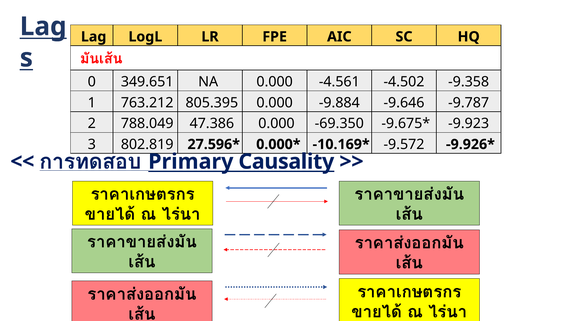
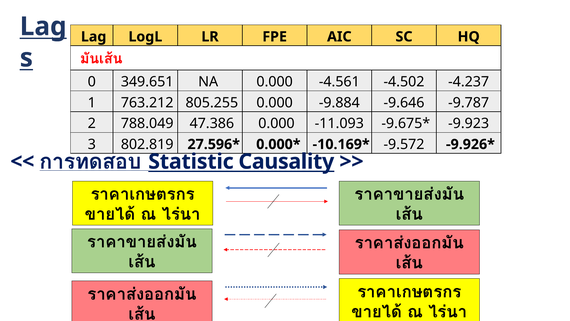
-9.358: -9.358 -> -4.237
805.395: 805.395 -> 805.255
-69.350: -69.350 -> -11.093
Primary: Primary -> Statistic
